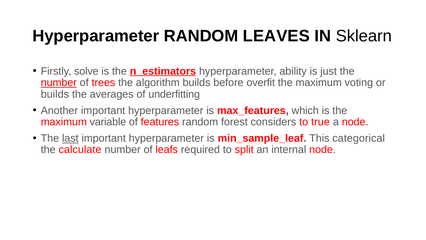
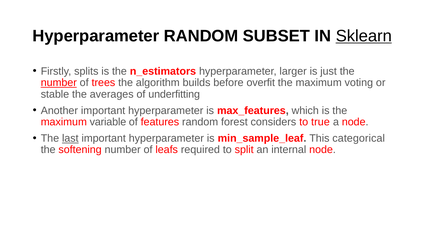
LEAVES: LEAVES -> SUBSET
Sklearn underline: none -> present
solve: solve -> splits
n_estimators underline: present -> none
ability: ability -> larger
builds at (55, 94): builds -> stable
calculate: calculate -> softening
